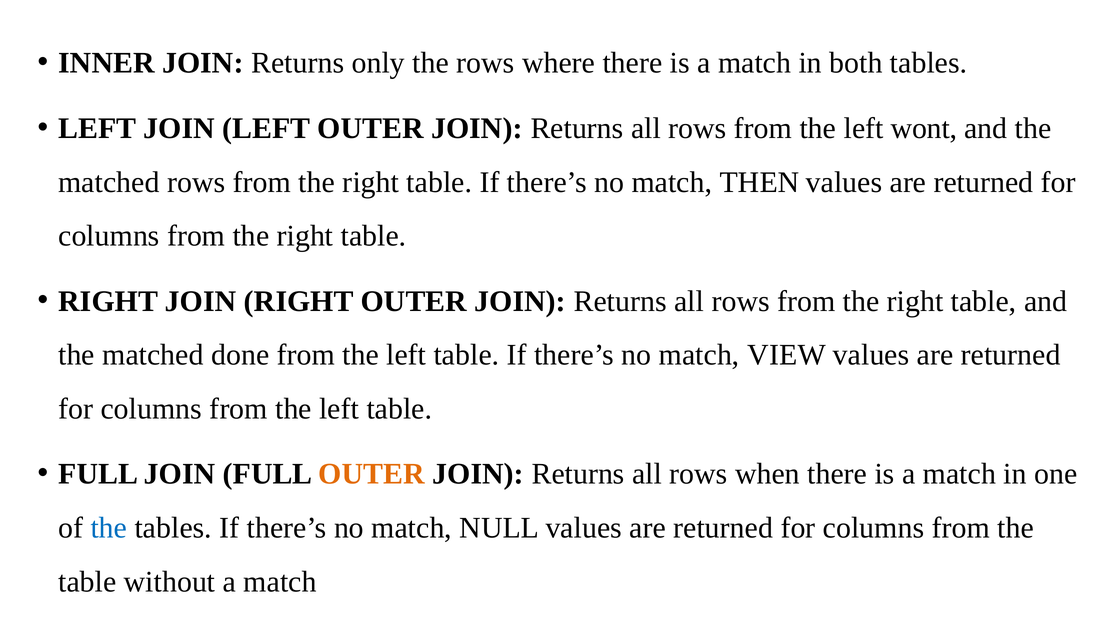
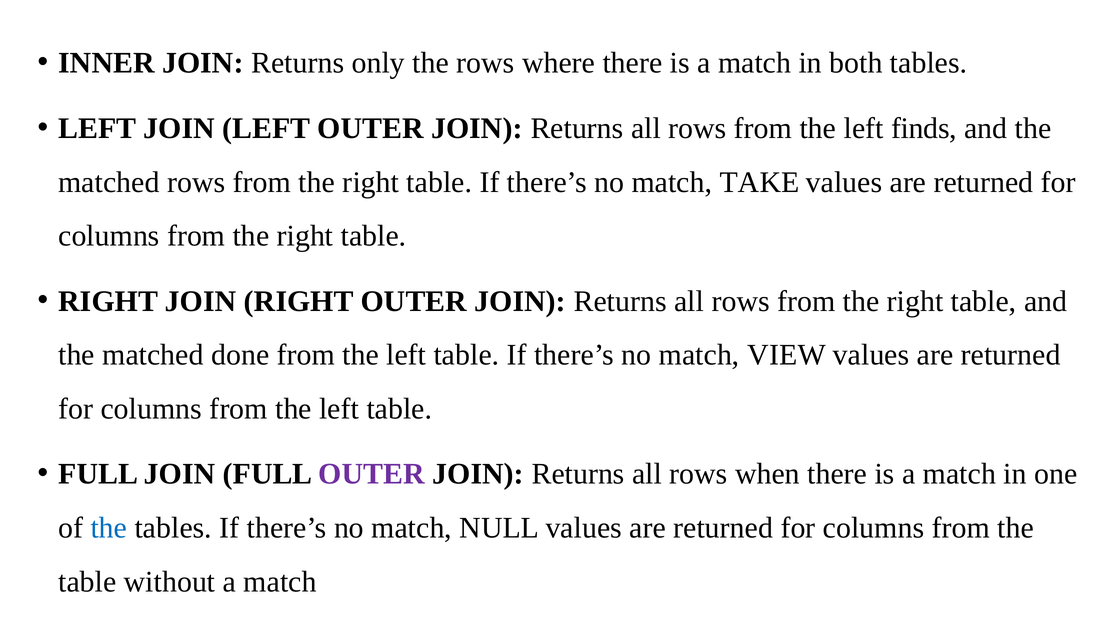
wont: wont -> finds
THEN: THEN -> TAKE
OUTER at (371, 474) colour: orange -> purple
